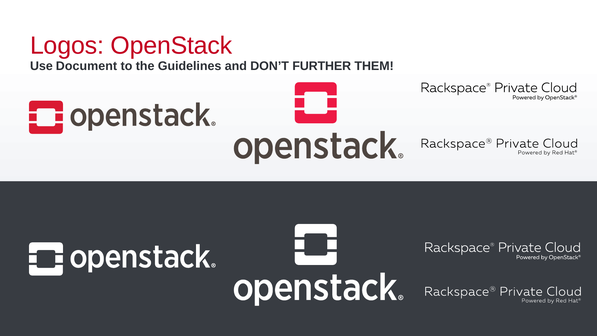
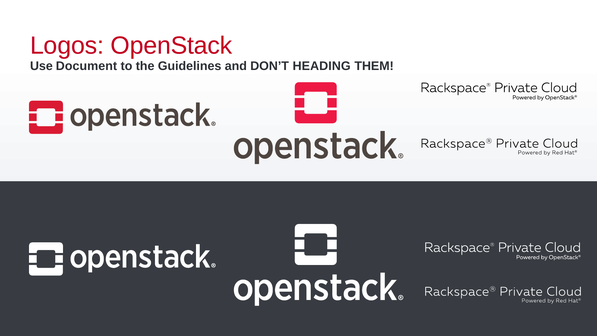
FURTHER: FURTHER -> HEADING
